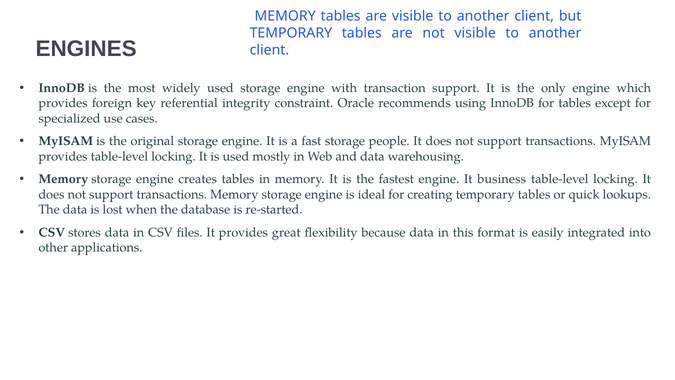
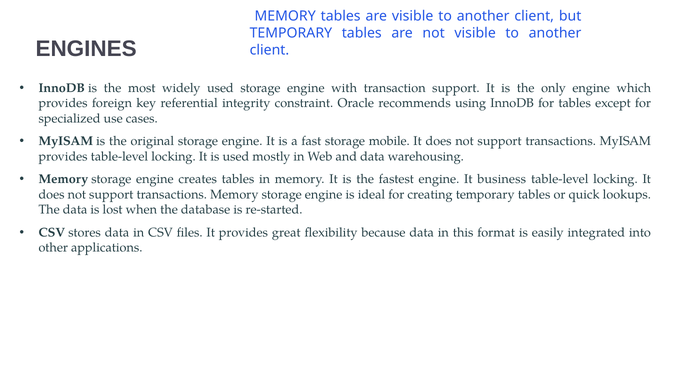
people: people -> mobile
